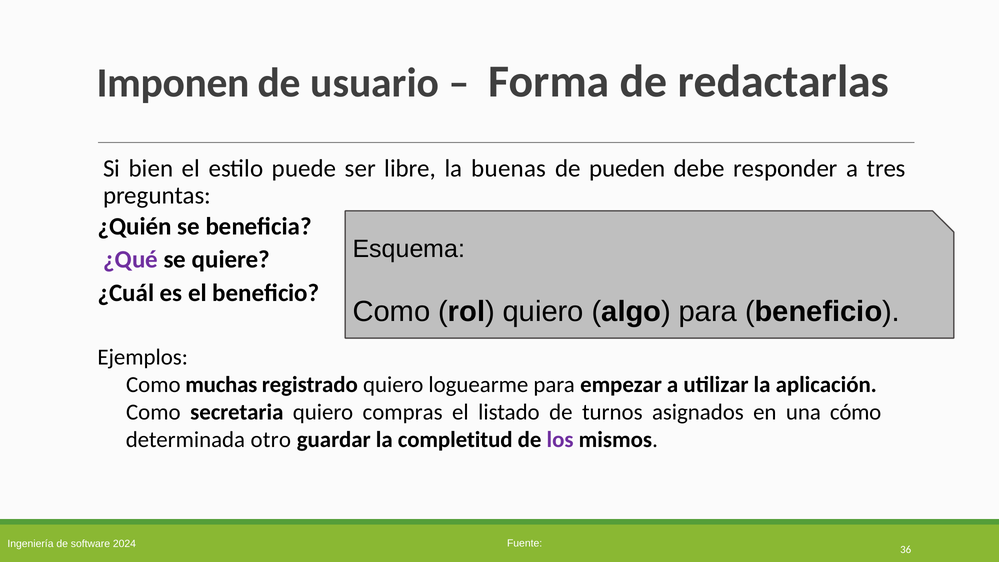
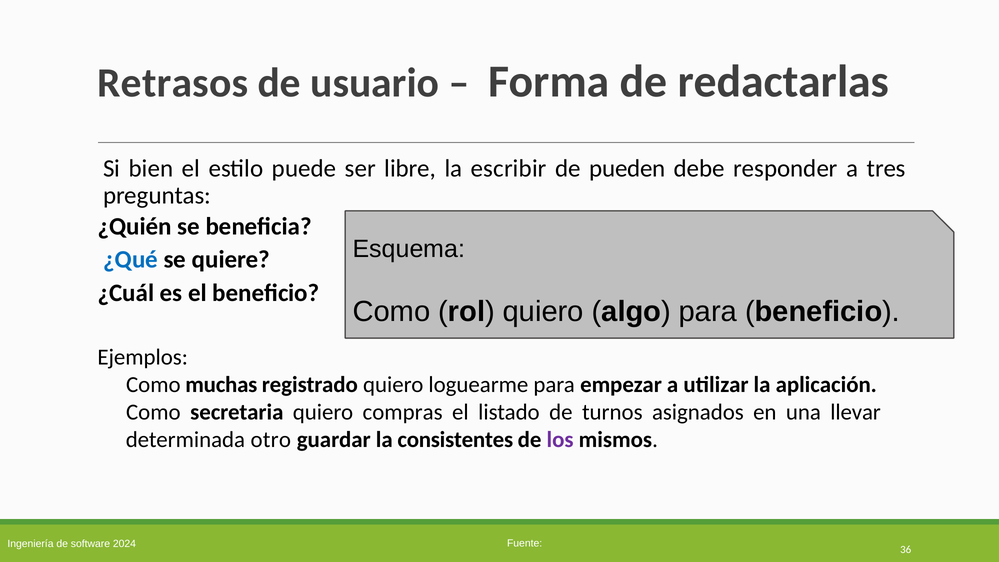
Imponen: Imponen -> Retrasos
buenas: buenas -> escribir
¿Qué colour: purple -> blue
cómo: cómo -> llevar
completitud: completitud -> consistentes
